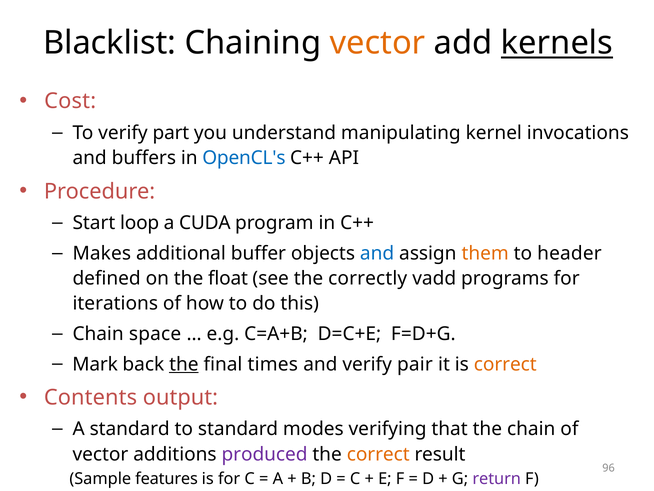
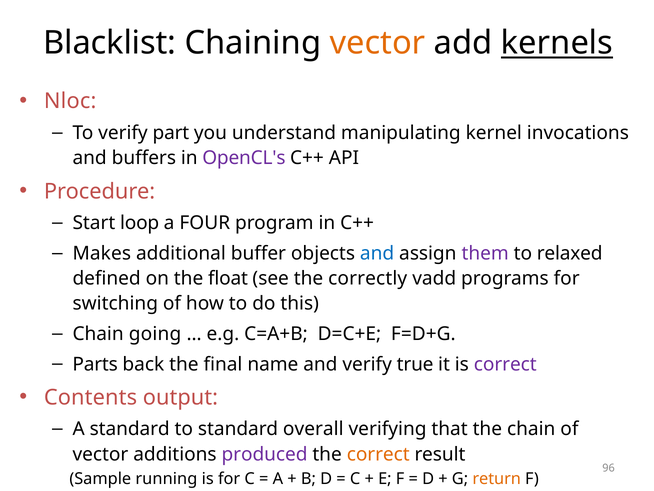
Cost: Cost -> Nloc
OpenCL's colour: blue -> purple
CUDA: CUDA -> FOUR
them colour: orange -> purple
header: header -> relaxed
iterations: iterations -> switching
space: space -> going
Mark: Mark -> Parts
the at (184, 364) underline: present -> none
times: times -> name
pair: pair -> true
correct at (505, 364) colour: orange -> purple
modes: modes -> overall
features: features -> running
return colour: purple -> orange
